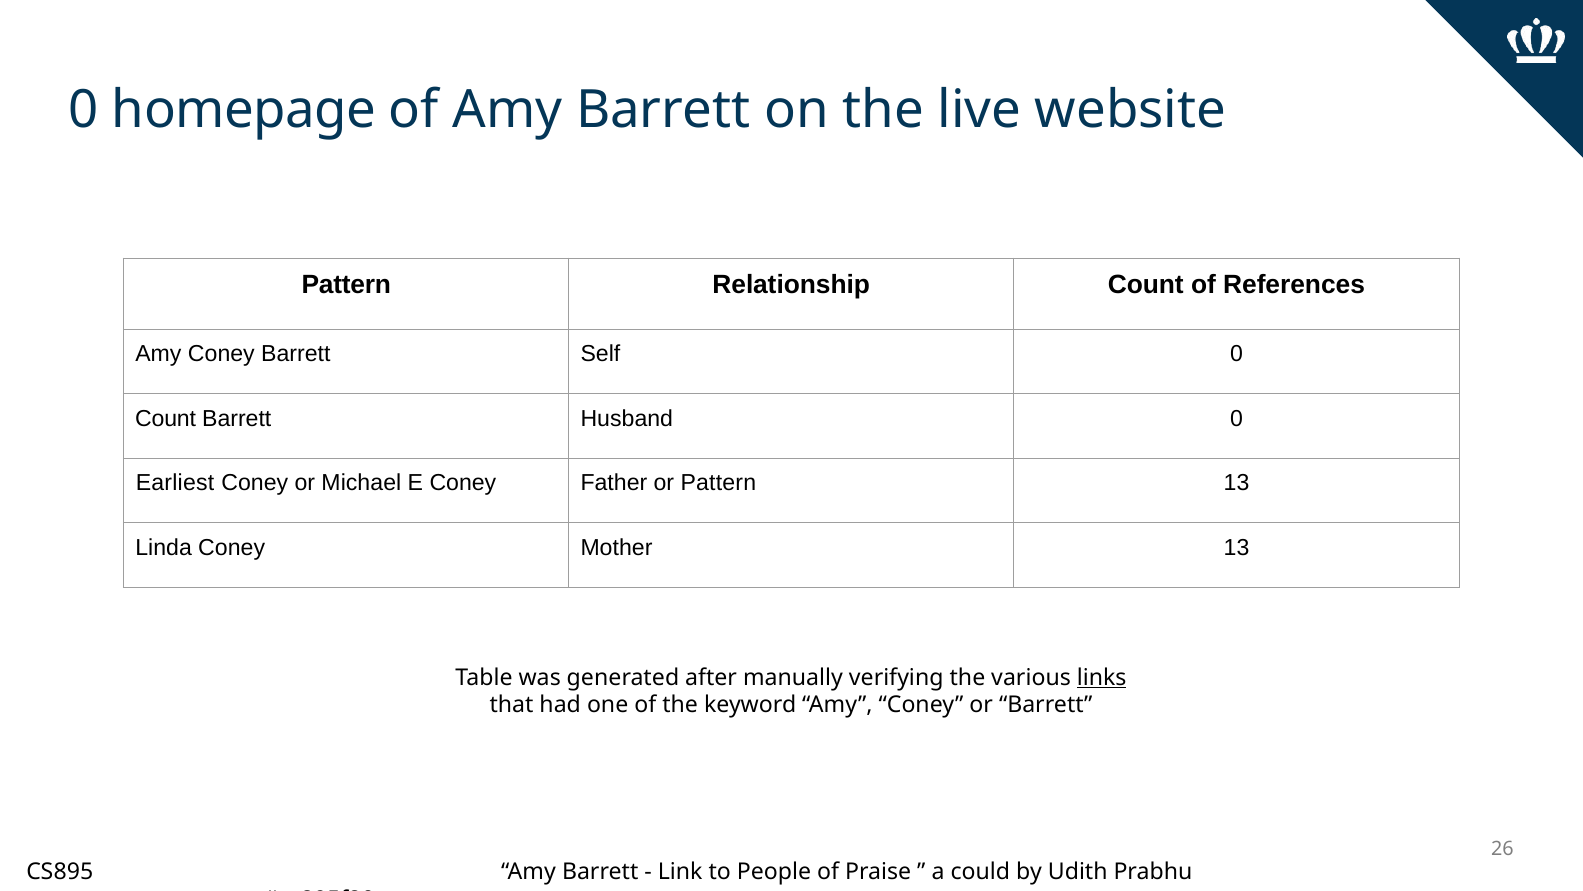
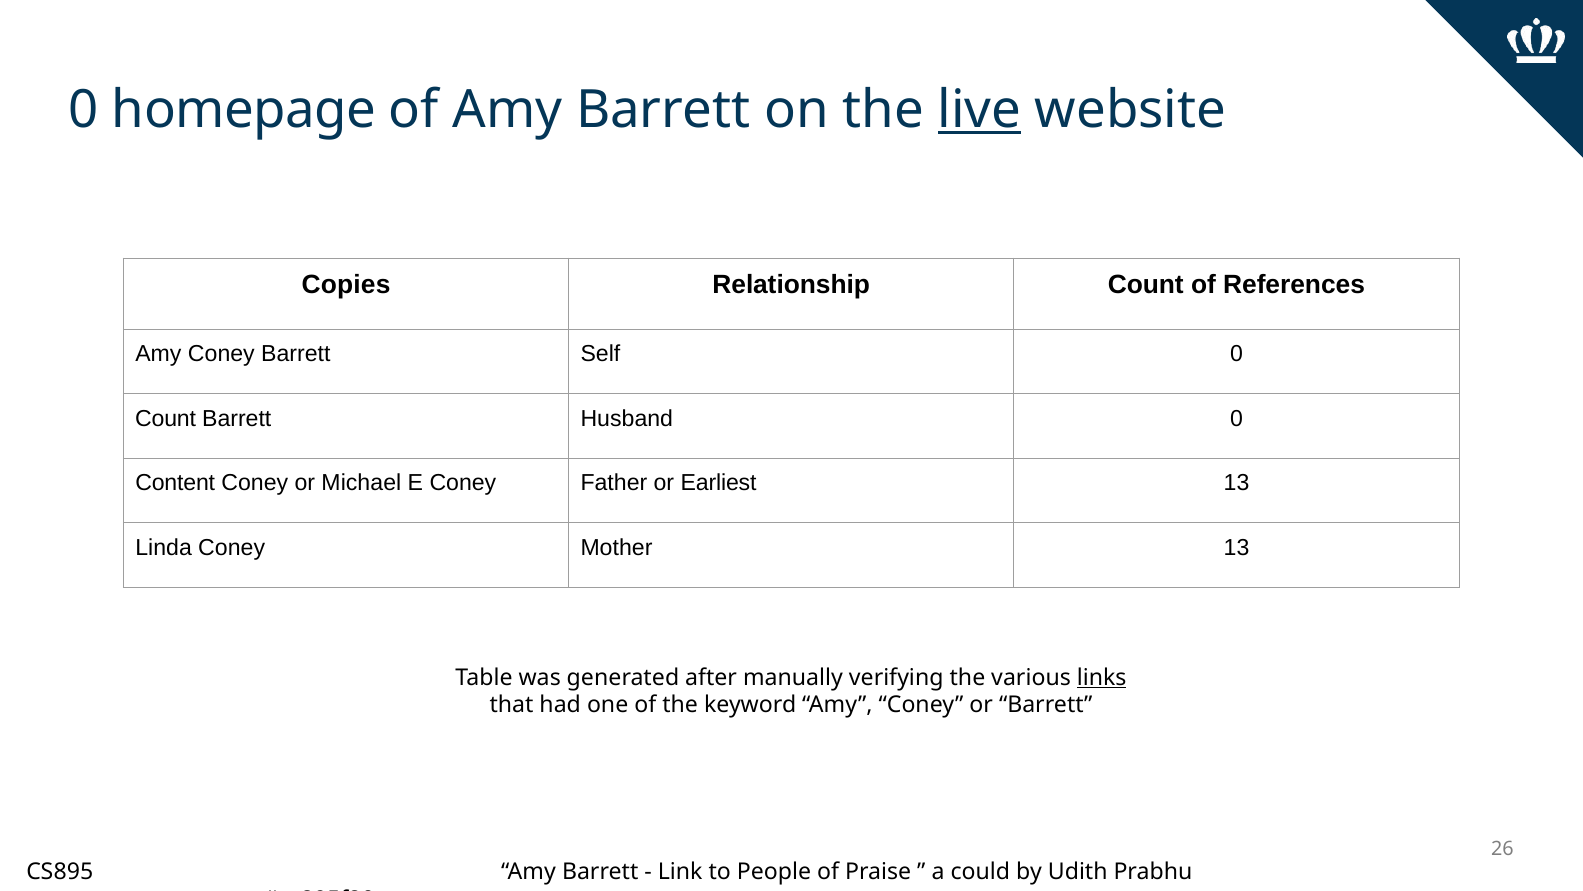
live underline: none -> present
Pattern at (346, 285): Pattern -> Copies
Earliest: Earliest -> Content
or Pattern: Pattern -> Earliest
